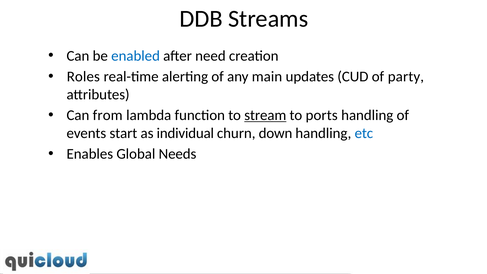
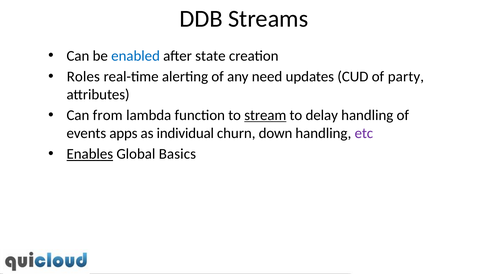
need: need -> state
main: main -> need
ports: ports -> delay
start: start -> apps
etc colour: blue -> purple
Enables underline: none -> present
Needs: Needs -> Basics
